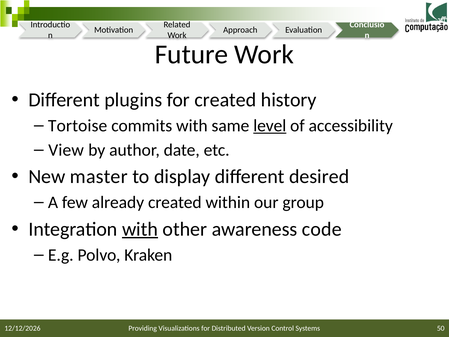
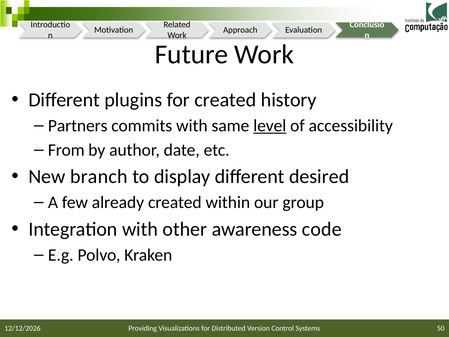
Tortoise: Tortoise -> Partners
View: View -> From
master: master -> branch
with at (140, 229) underline: present -> none
